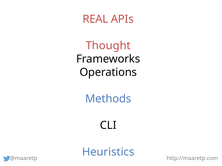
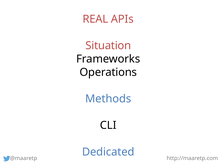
Thought: Thought -> Situation
Heuristics: Heuristics -> Dedicated
